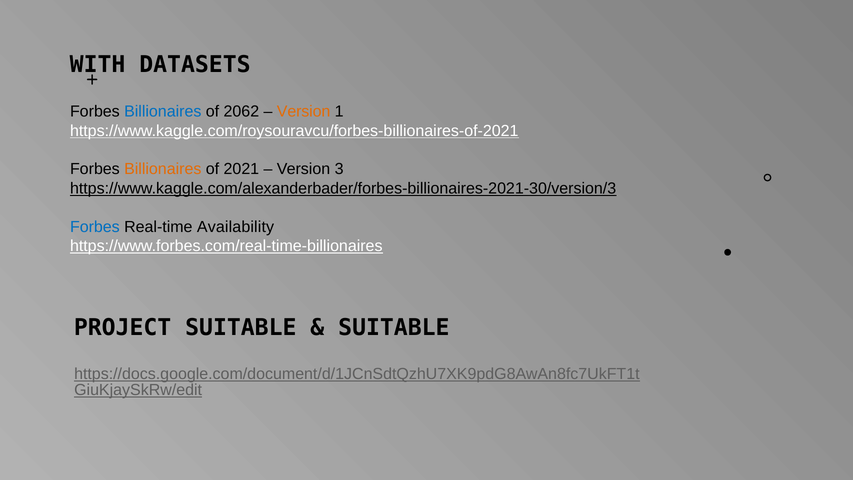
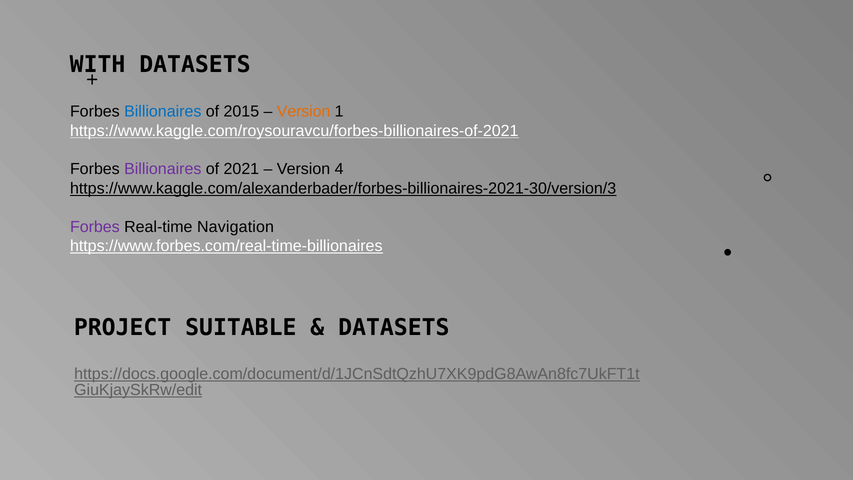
2062: 2062 -> 2015
Billionaires at (163, 169) colour: orange -> purple
3: 3 -> 4
Forbes at (95, 227) colour: blue -> purple
Availability: Availability -> Navigation
SUITABLE at (394, 327): SUITABLE -> DATASETS
